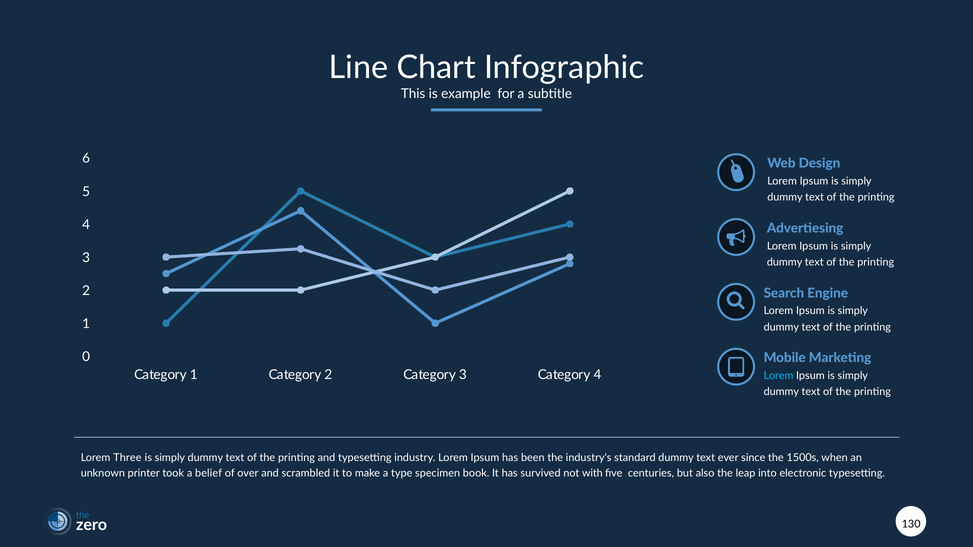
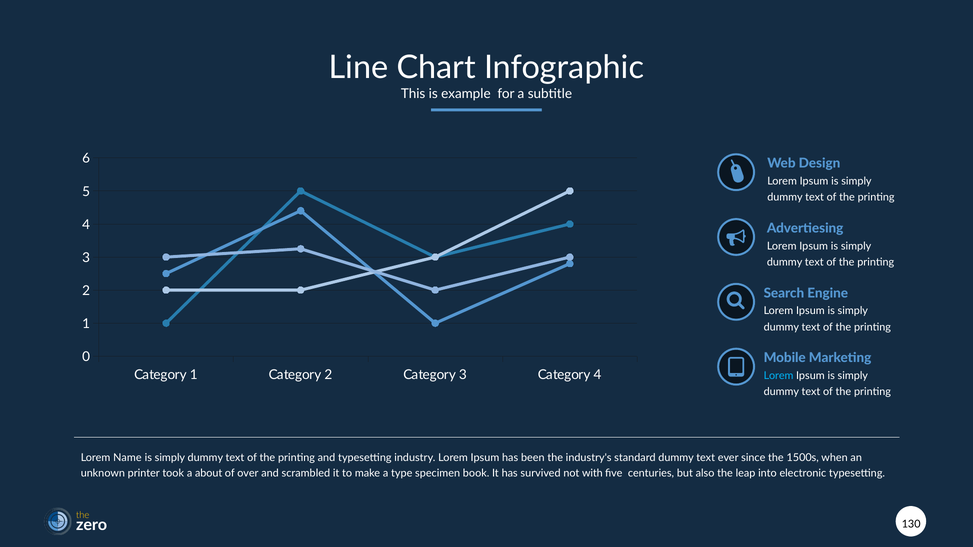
Three: Three -> Name
belief: belief -> about
the at (83, 515) colour: light blue -> yellow
